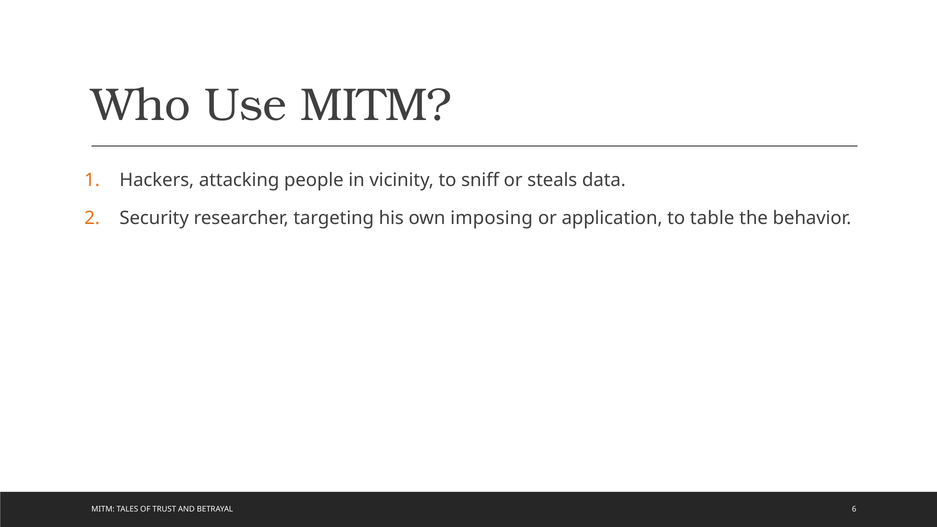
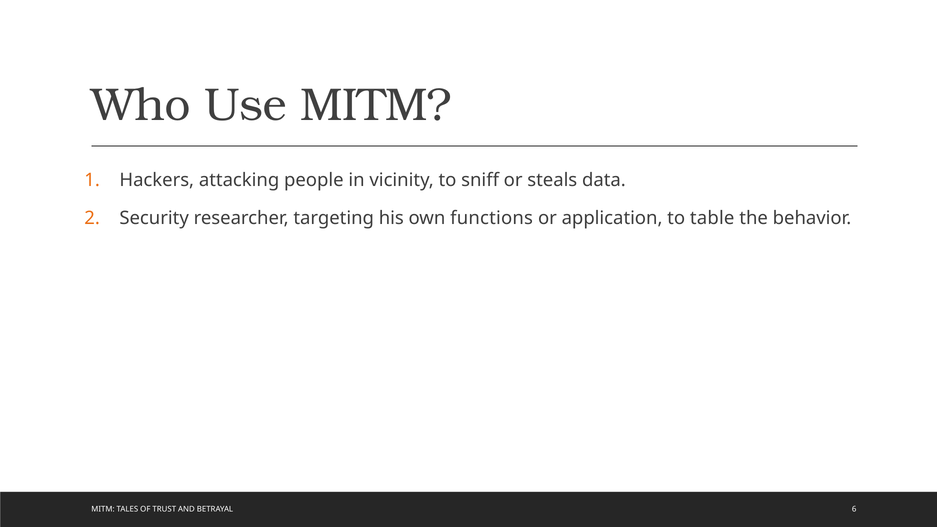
imposing: imposing -> functions
